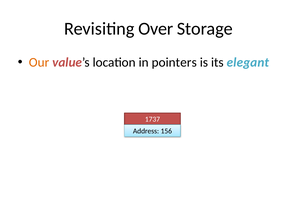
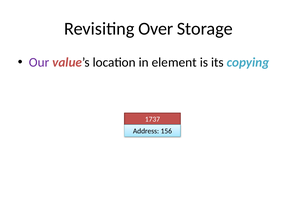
Our colour: orange -> purple
pointers: pointers -> element
elegant: elegant -> copying
